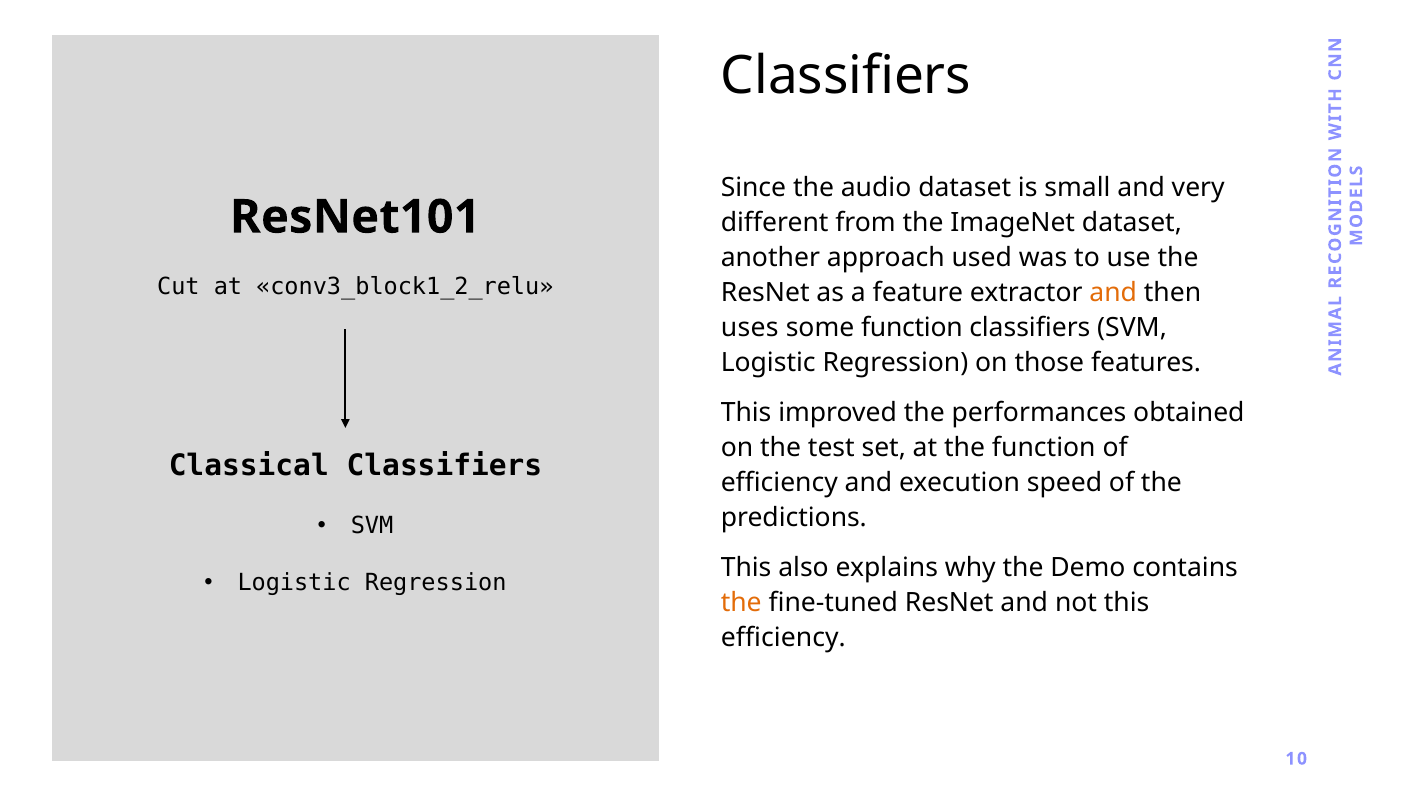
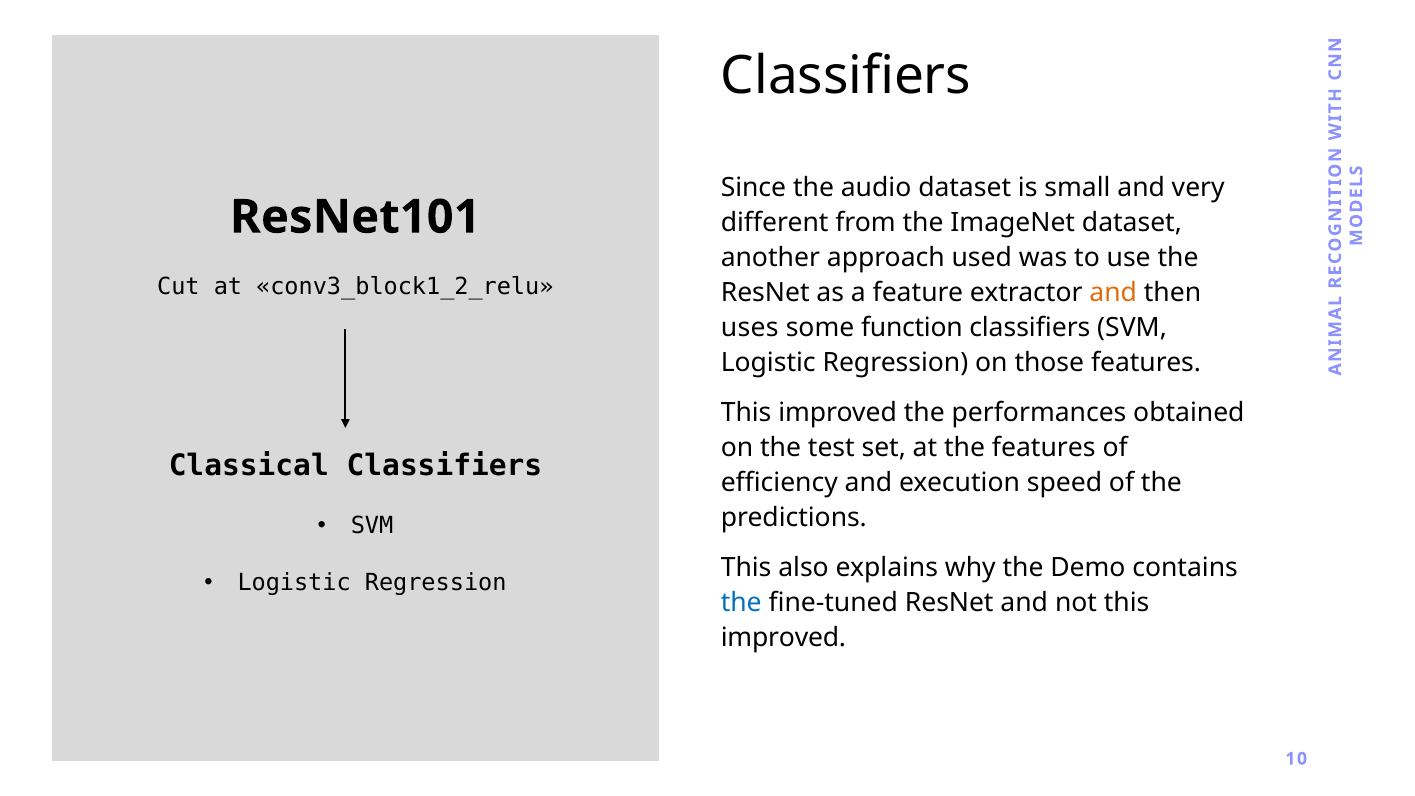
the function: function -> features
the at (741, 603) colour: orange -> blue
efficiency at (783, 638): efficiency -> improved
